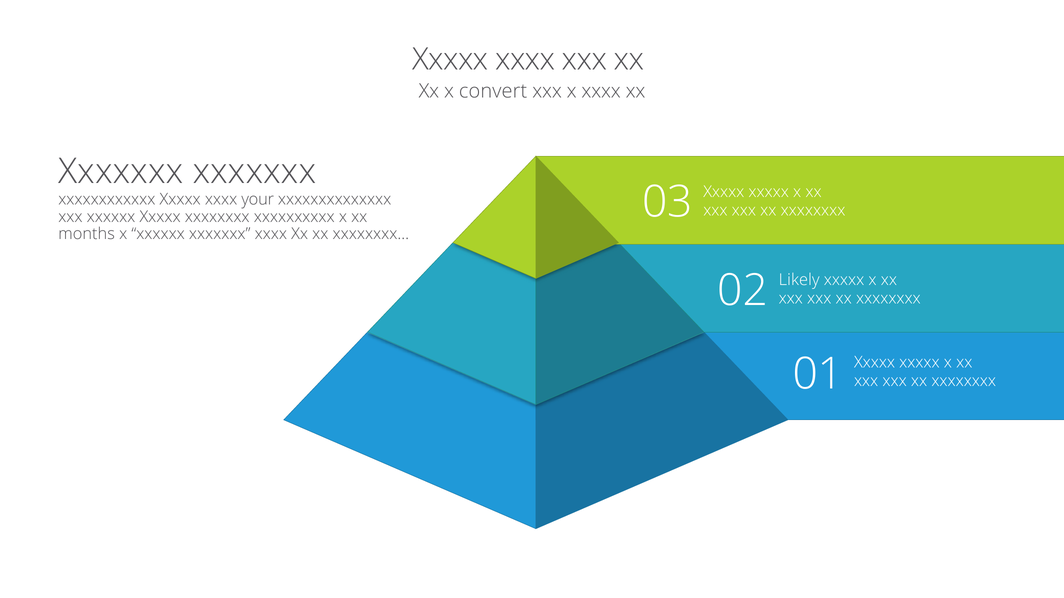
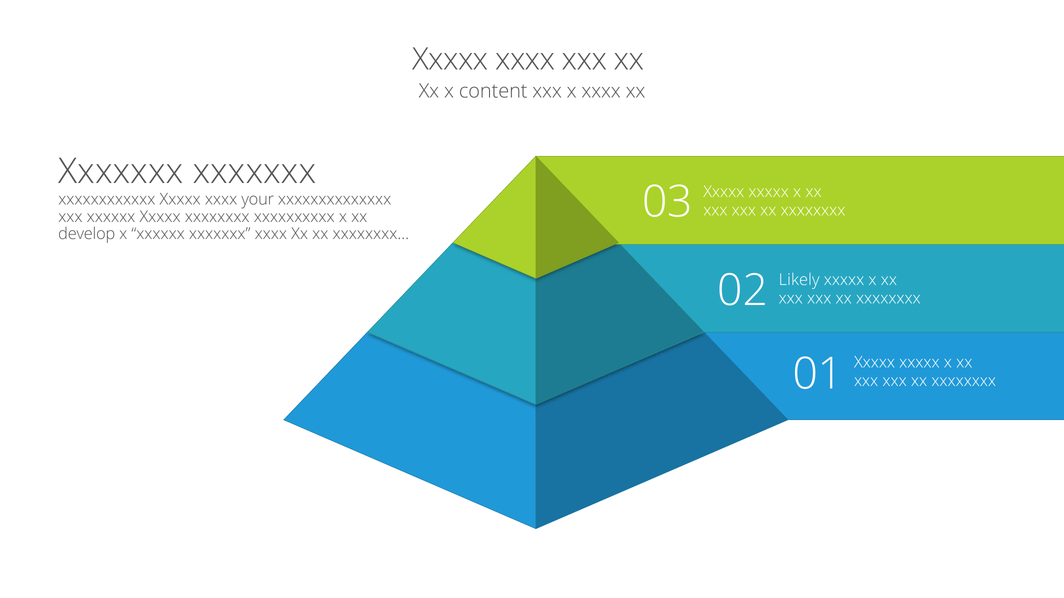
convert: convert -> content
months: months -> develop
